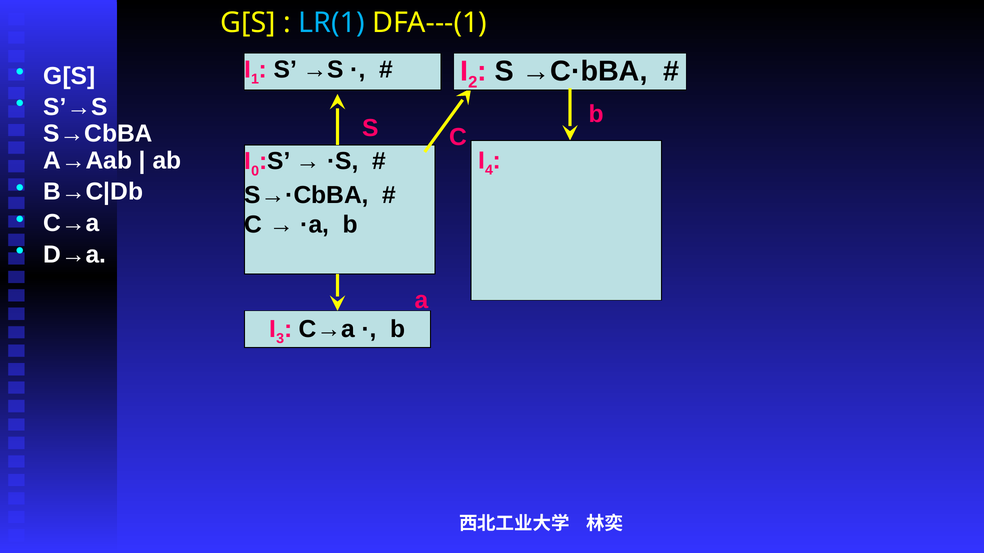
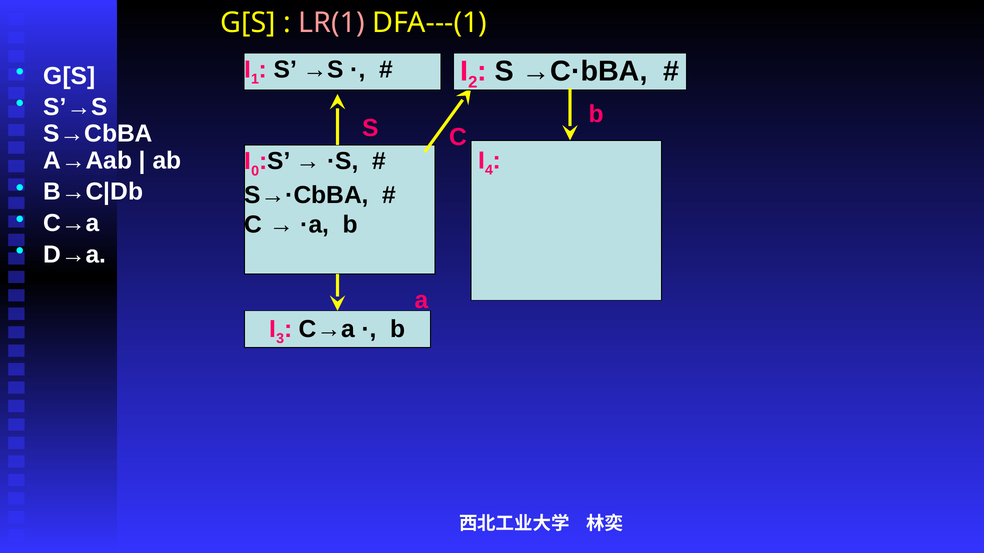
LR(1 colour: light blue -> pink
